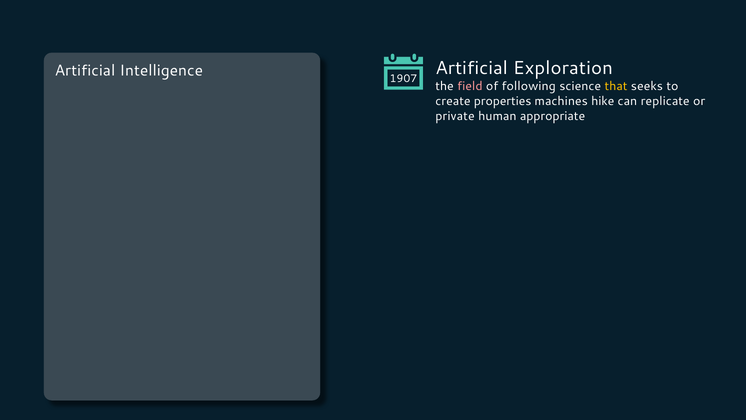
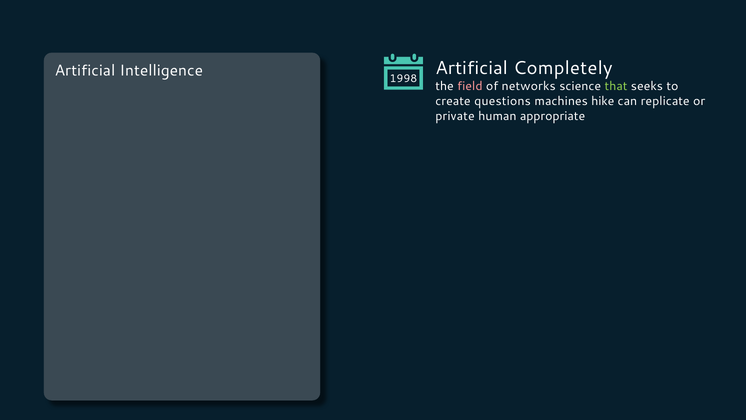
Exploration: Exploration -> Completely
1907: 1907 -> 1998
following: following -> networks
that colour: yellow -> light green
properties: properties -> questions
